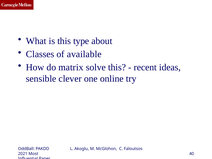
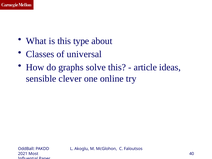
available: available -> universal
matrix: matrix -> graphs
recent: recent -> article
